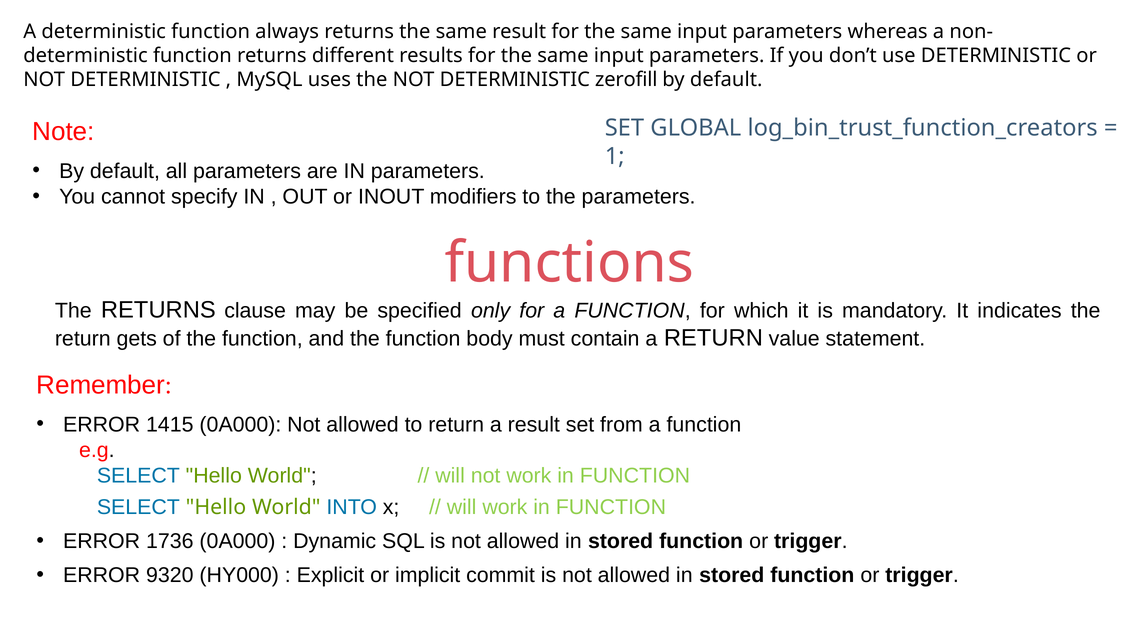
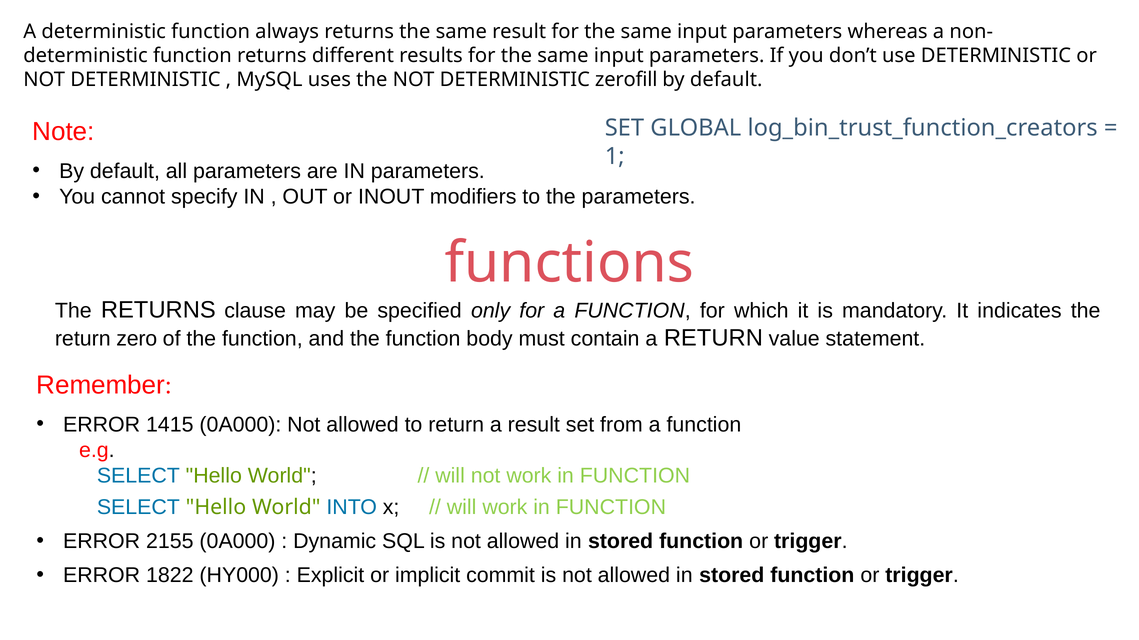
gets: gets -> zero
1736: 1736 -> 2155
9320: 9320 -> 1822
